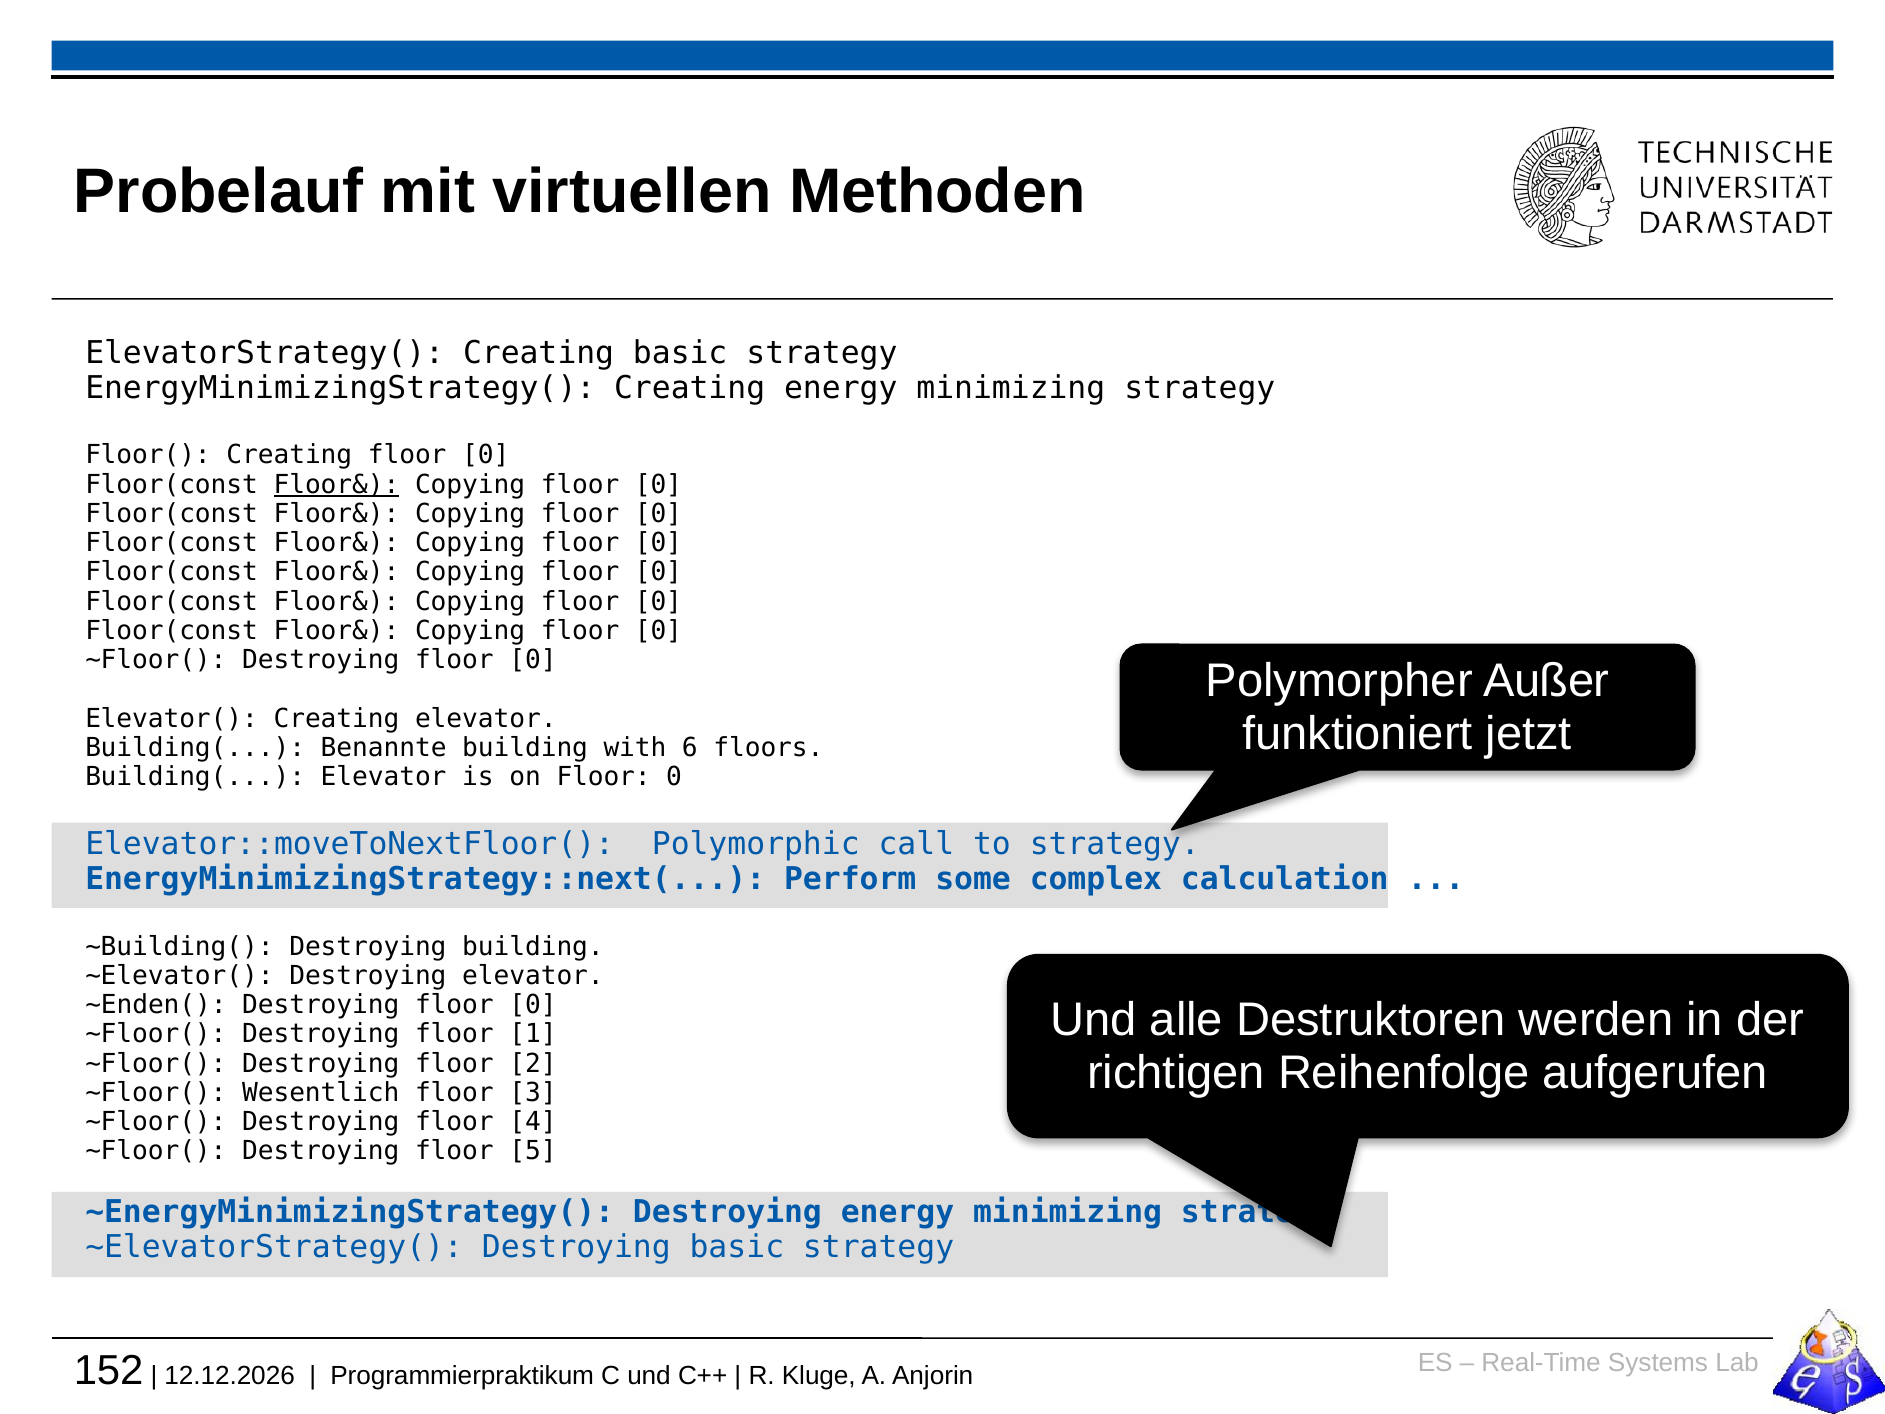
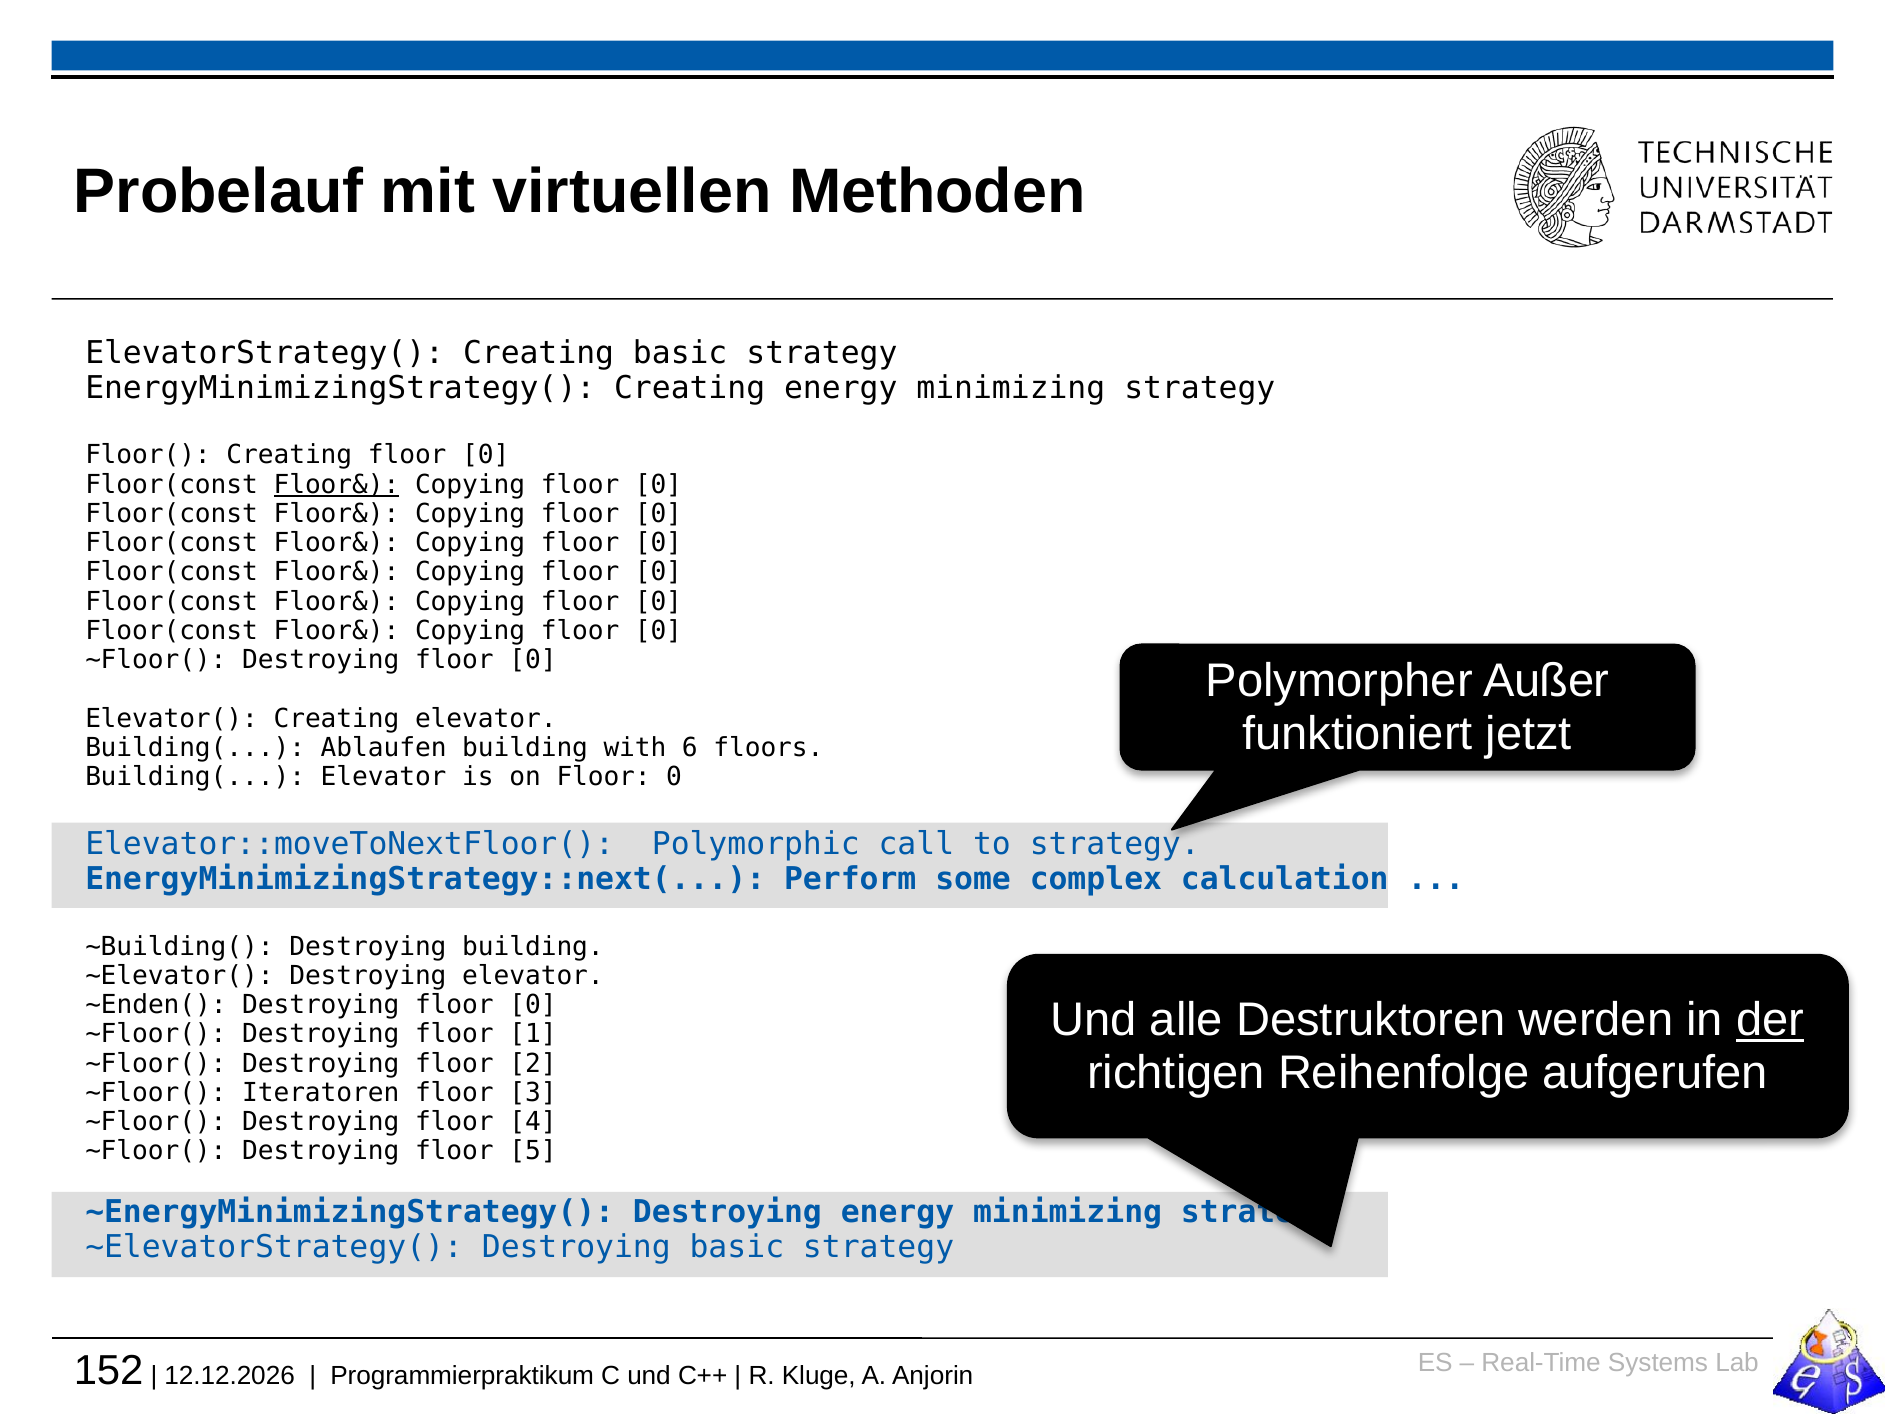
Benannte: Benannte -> Ablaufen
der underline: none -> present
Wesentlich: Wesentlich -> Iteratoren
